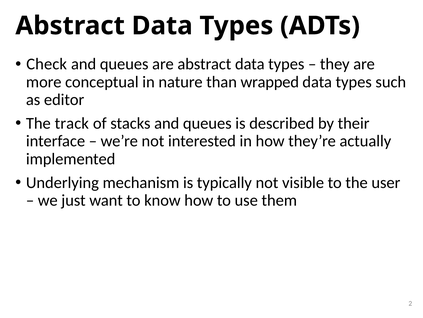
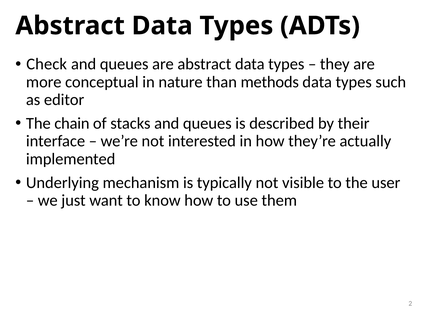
wrapped: wrapped -> methods
track: track -> chain
